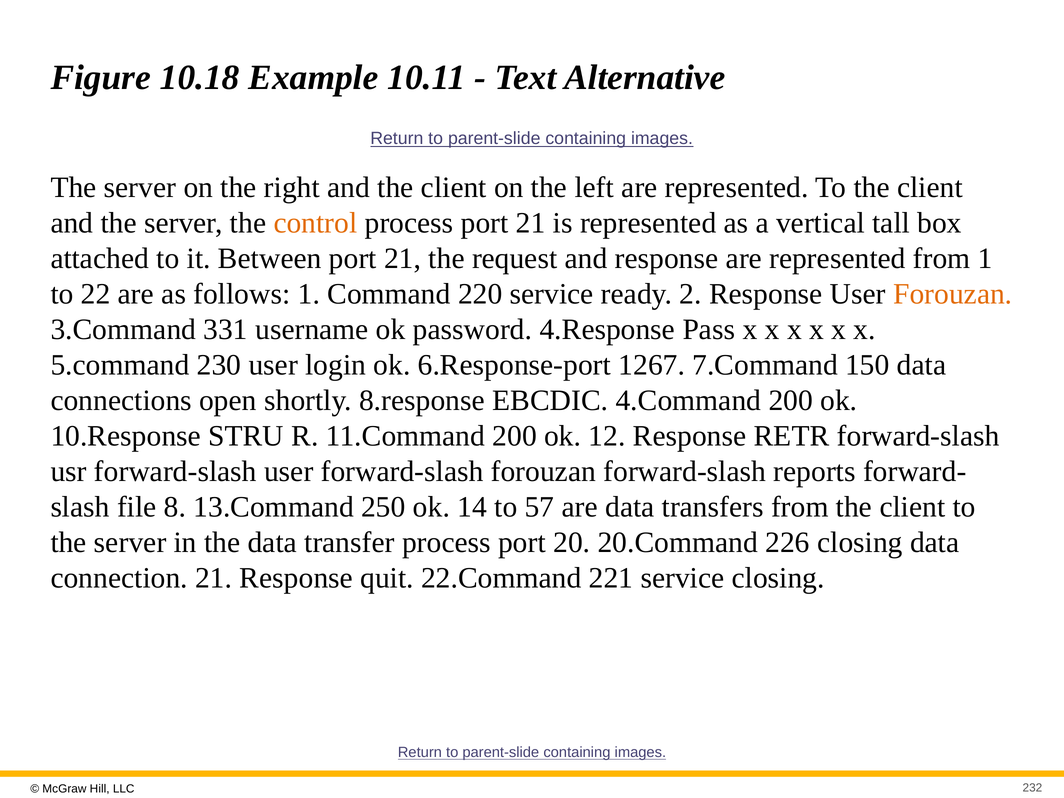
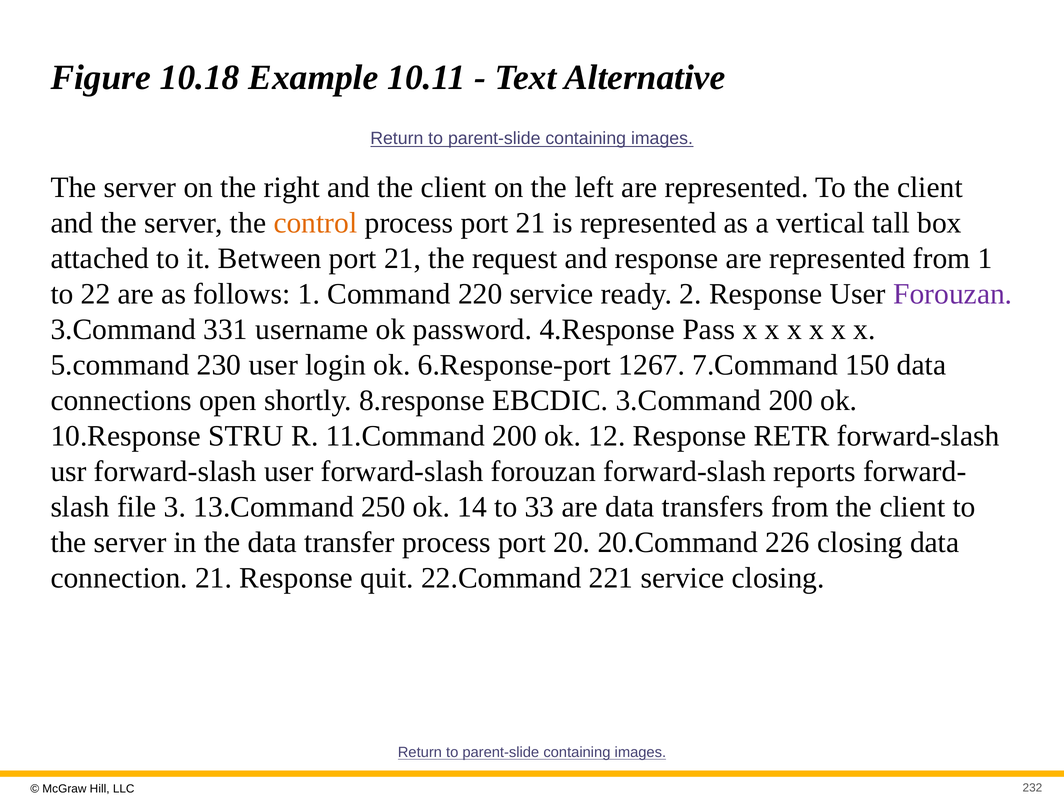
Forouzan at (953, 294) colour: orange -> purple
EBCDIC 4.Command: 4.Command -> 3.Command
8: 8 -> 3
57: 57 -> 33
